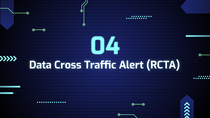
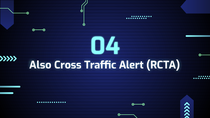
Data: Data -> Also
